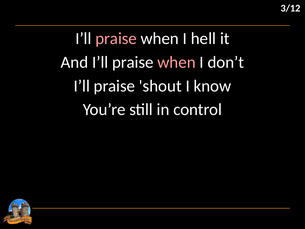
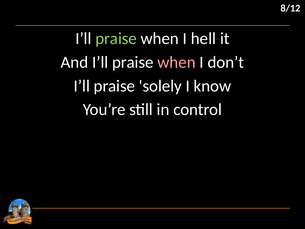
3/12: 3/12 -> 8/12
praise at (116, 38) colour: pink -> light green
shout: shout -> solely
